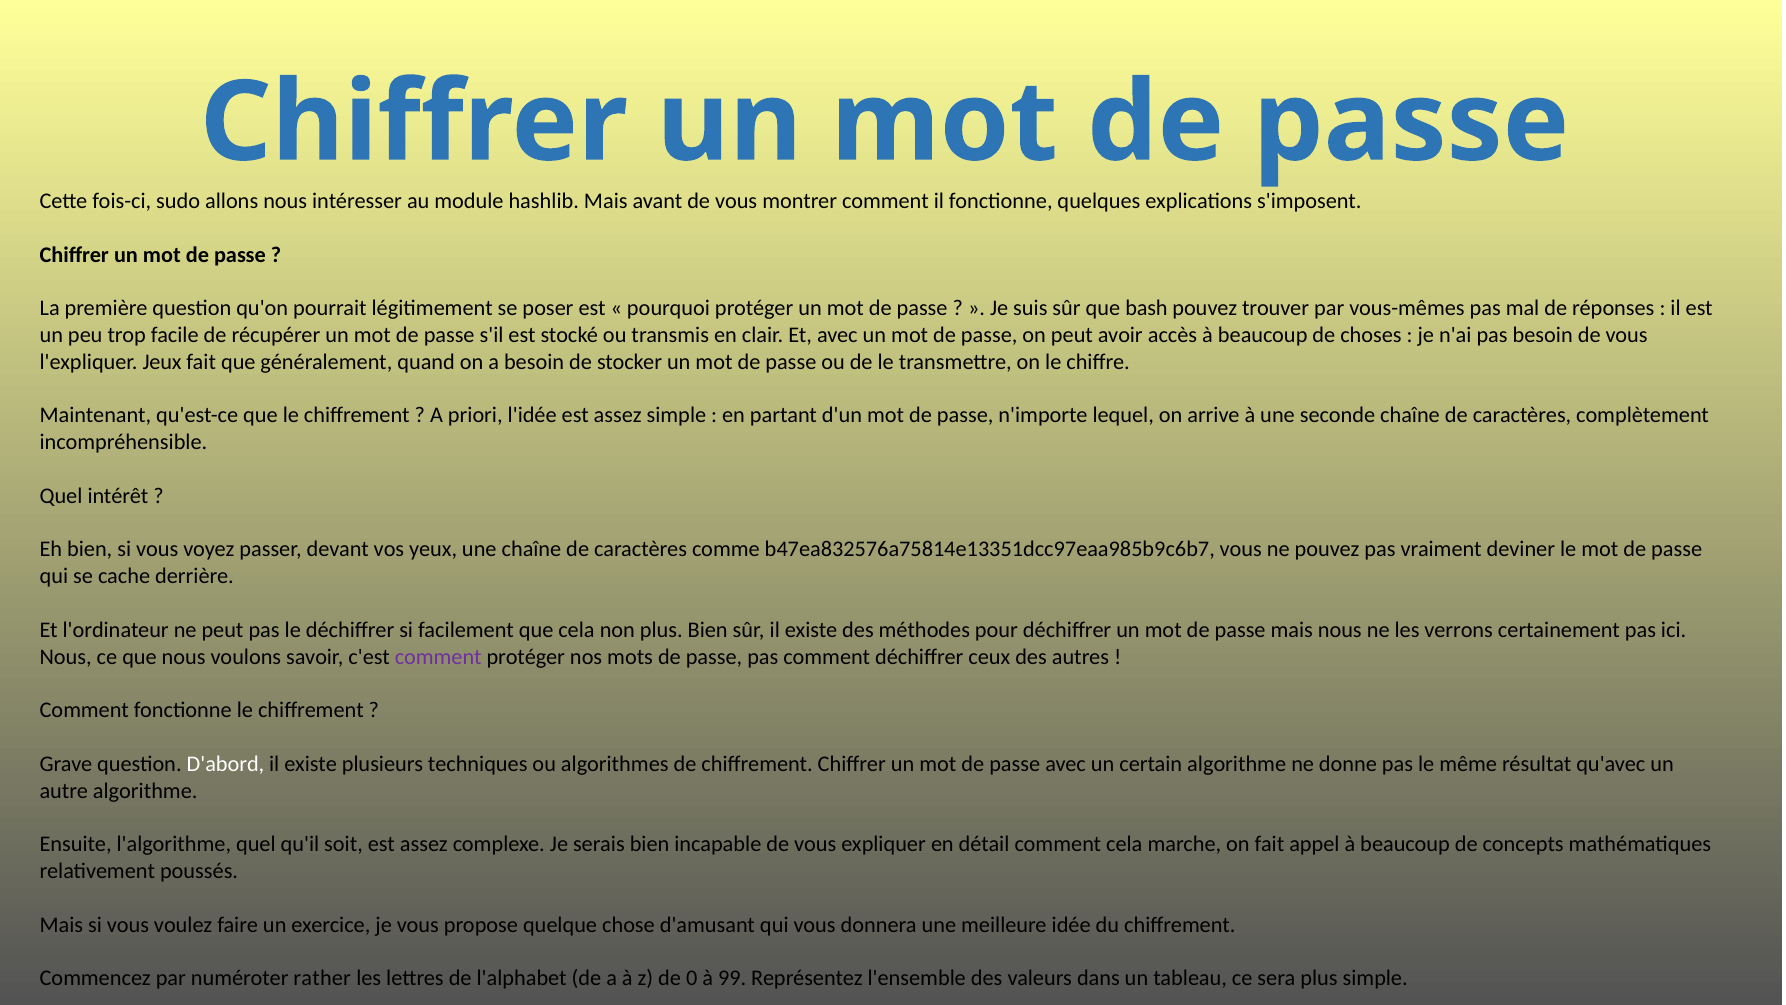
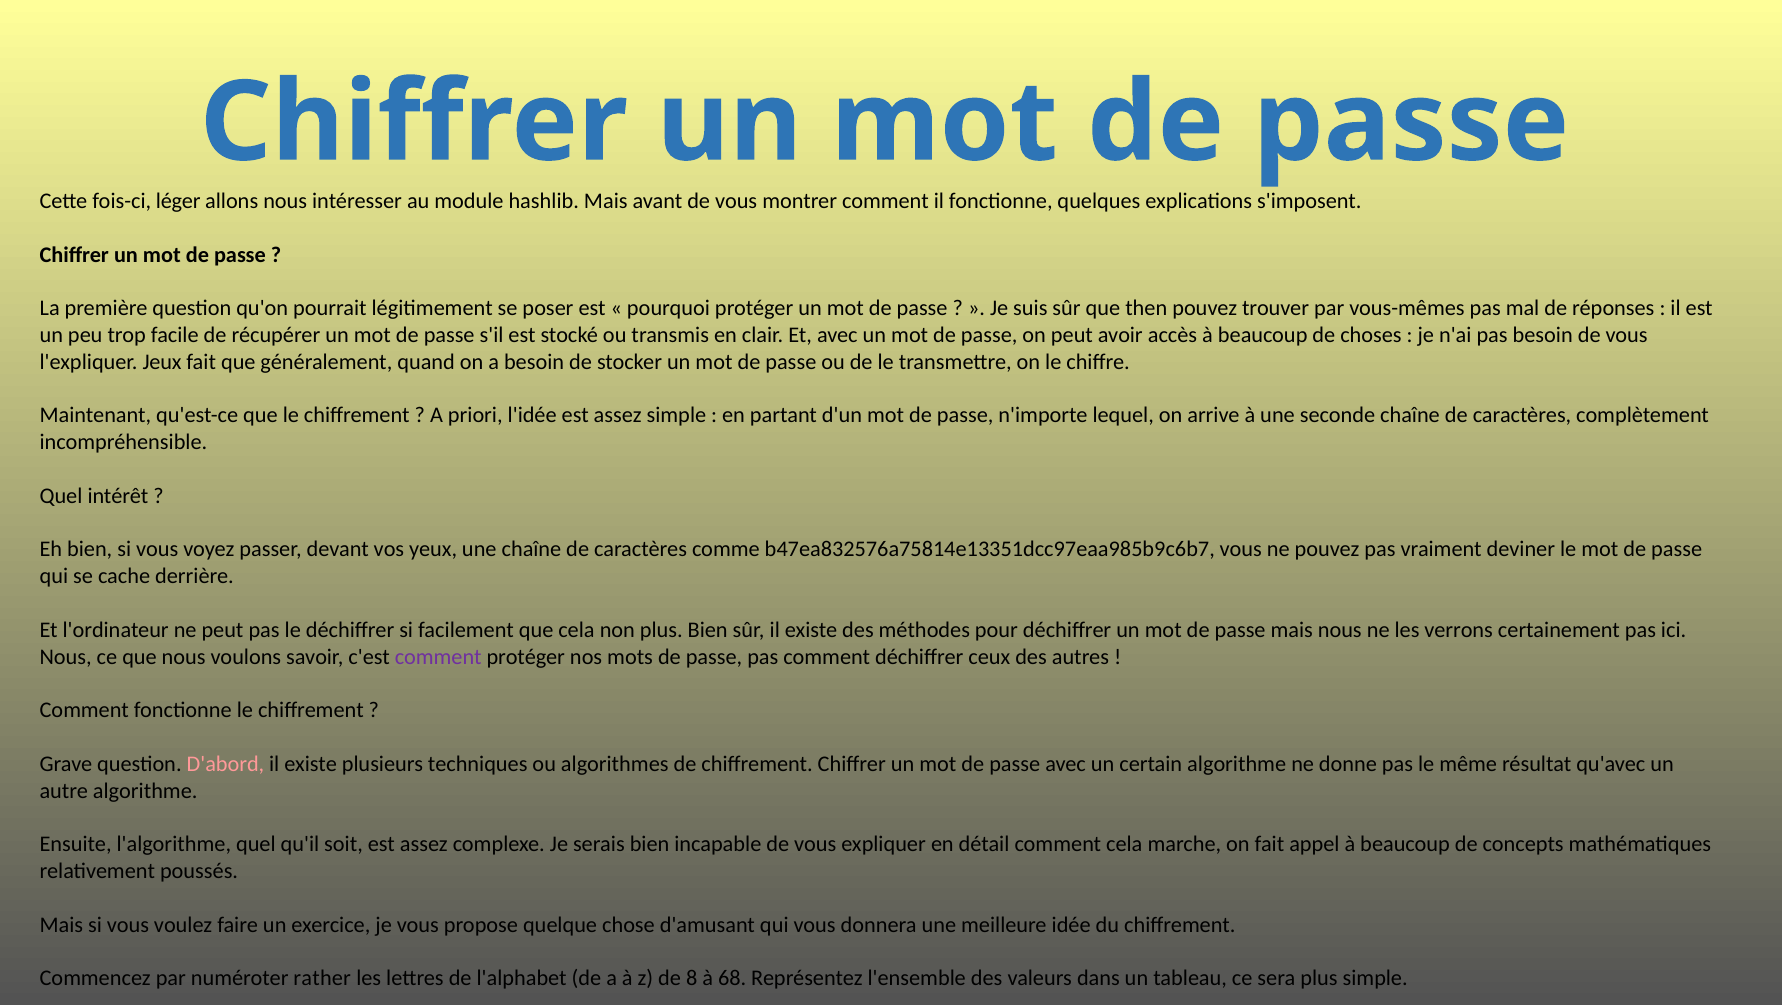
sudo: sudo -> léger
bash: bash -> then
D'abord colour: white -> pink
0: 0 -> 8
99: 99 -> 68
